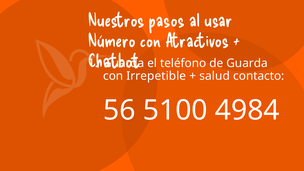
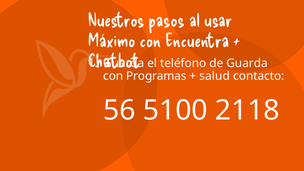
Número: Número -> Máximo
Atractivos: Atractivos -> Encuentra
Irrepetible: Irrepetible -> Programas
4984: 4984 -> 2118
